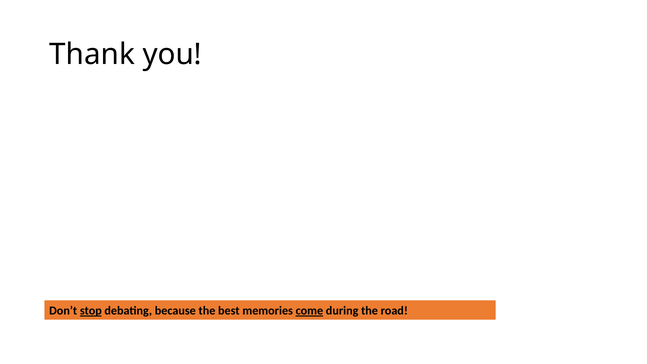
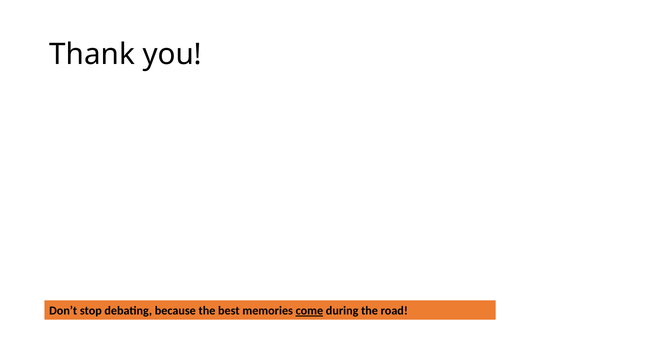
stop underline: present -> none
